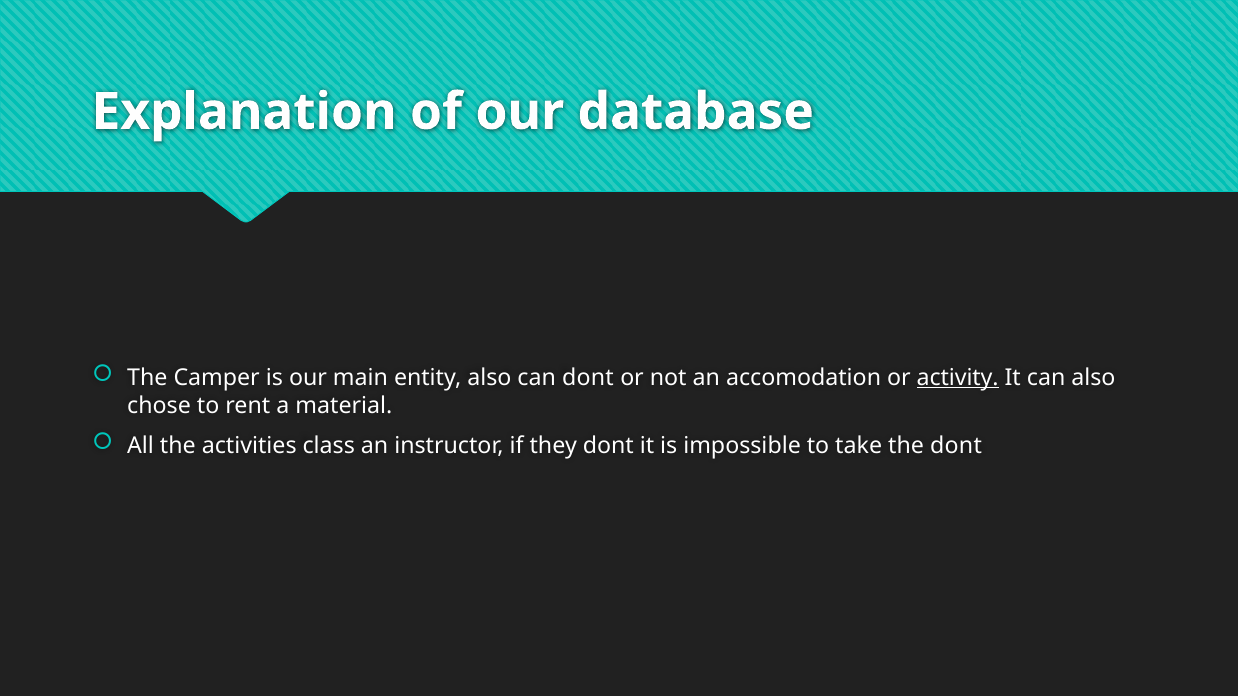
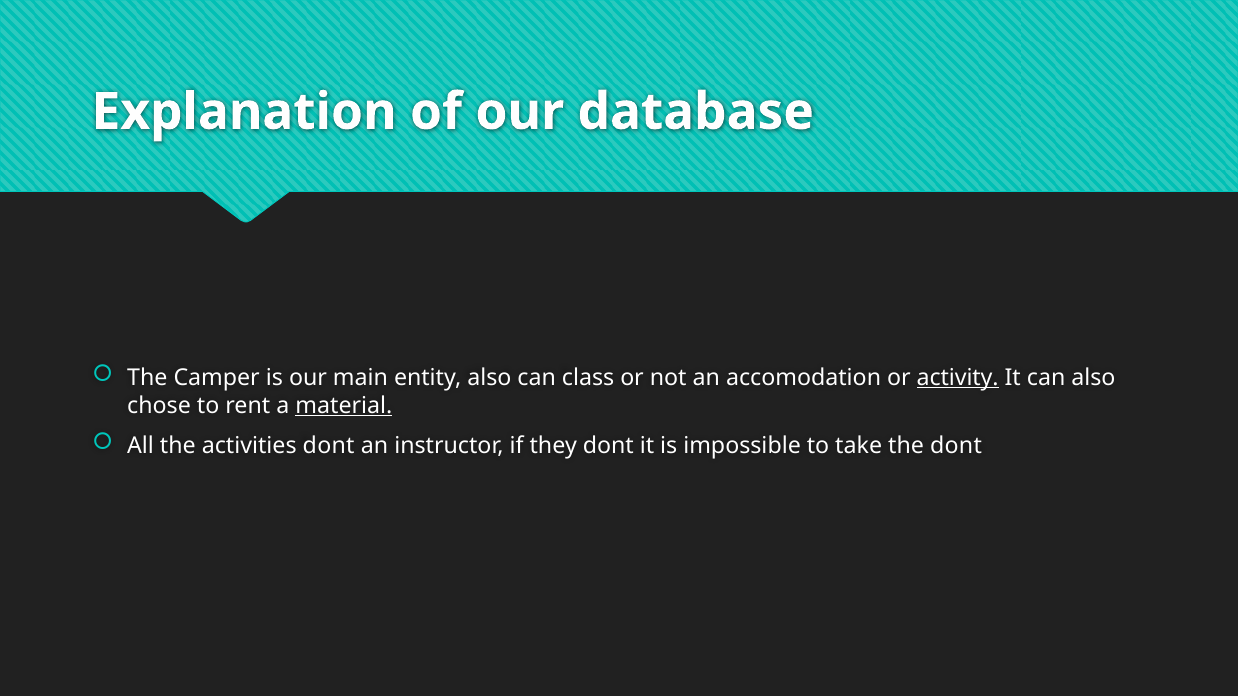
can dont: dont -> class
material underline: none -> present
activities class: class -> dont
